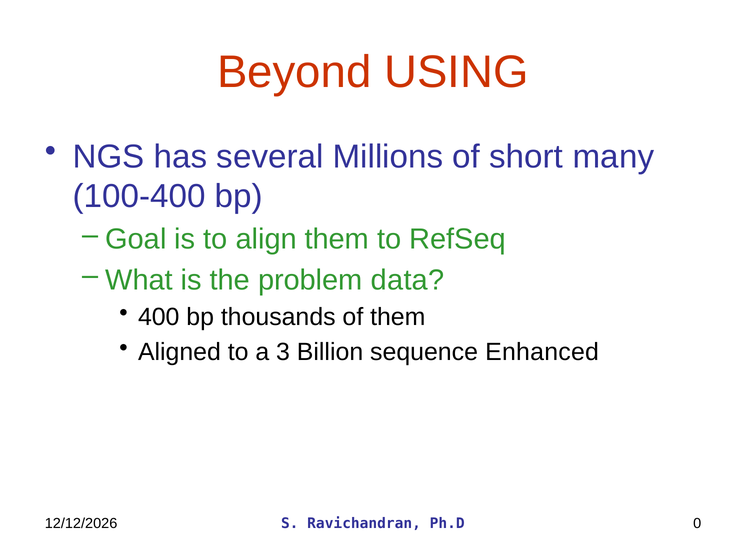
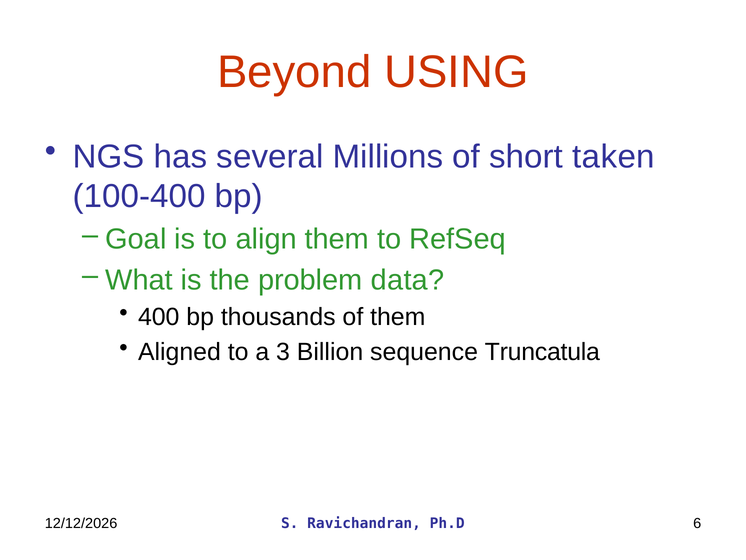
many: many -> taken
Enhanced: Enhanced -> Truncatula
0: 0 -> 6
